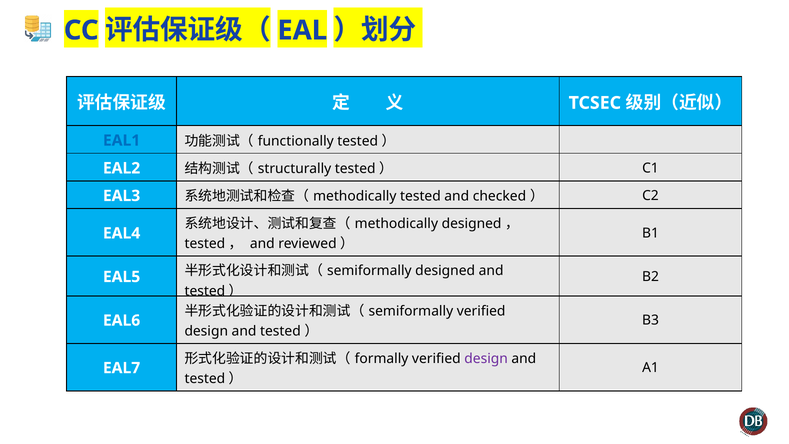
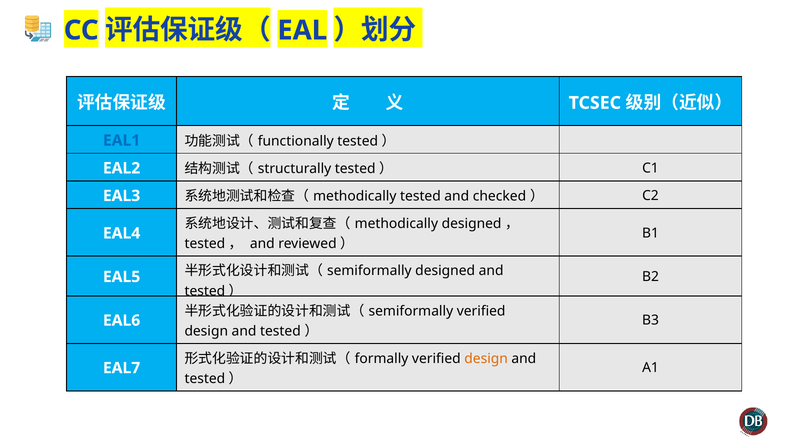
design at (486, 358) colour: purple -> orange
